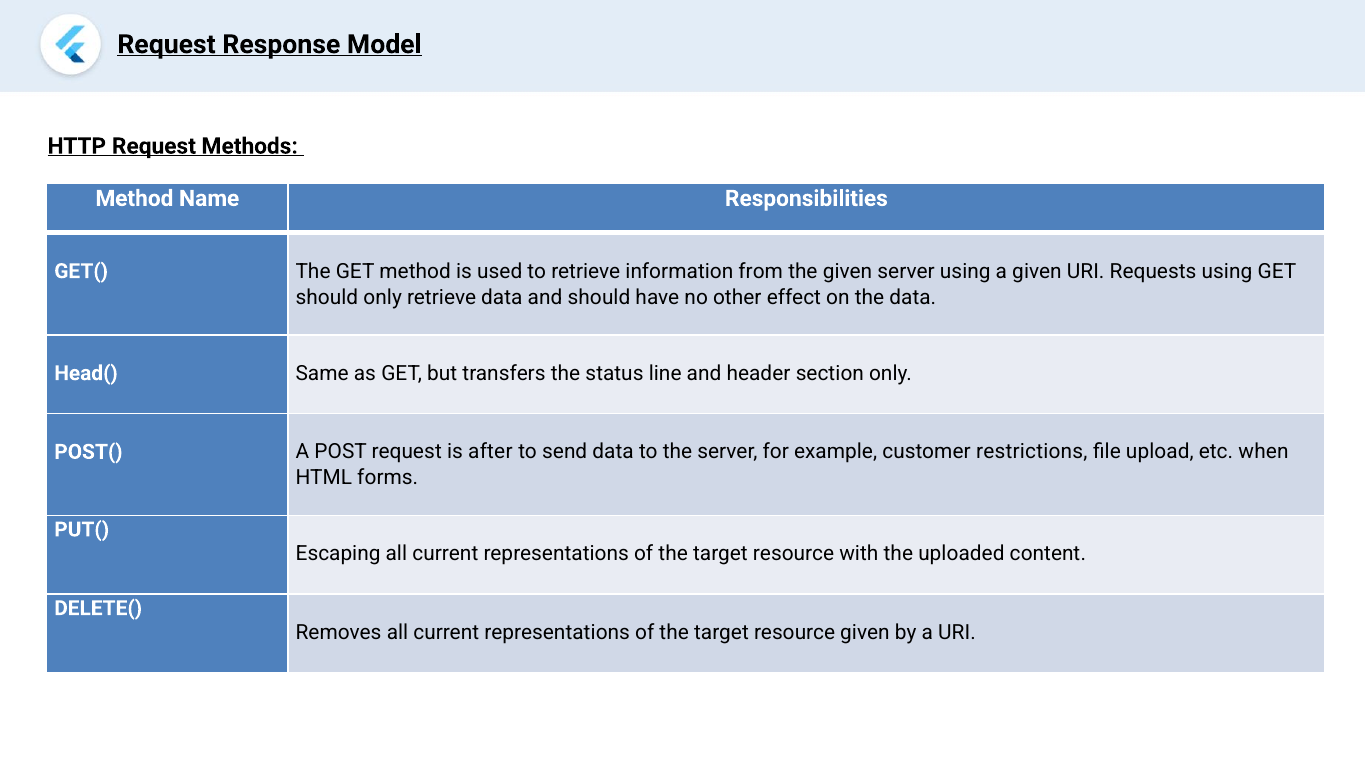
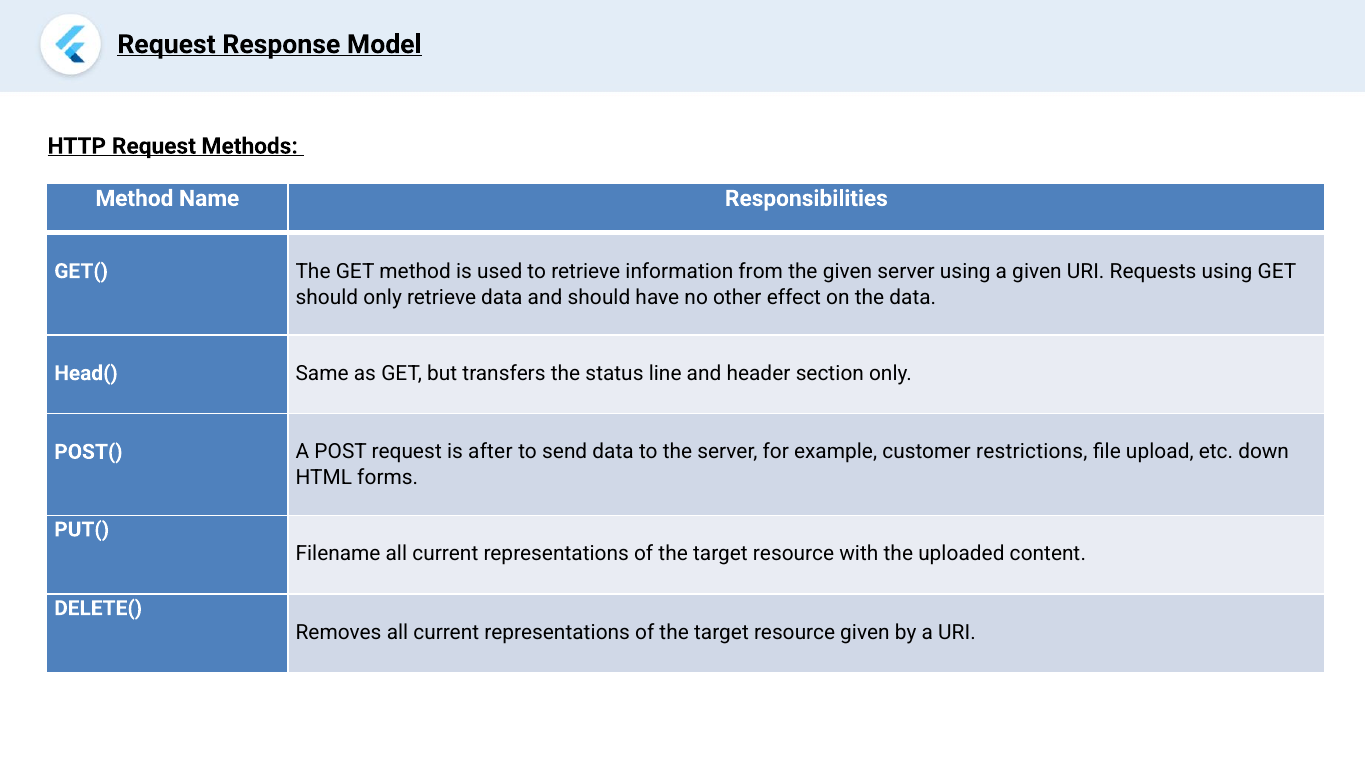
when: when -> down
Escaping: Escaping -> Filename
